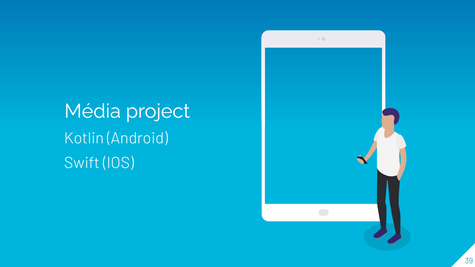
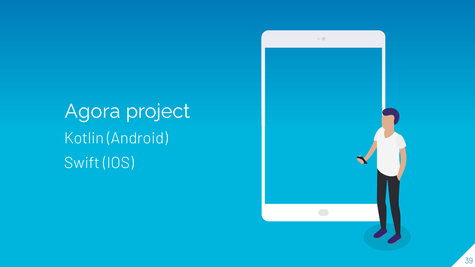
Média: Média -> Agora
